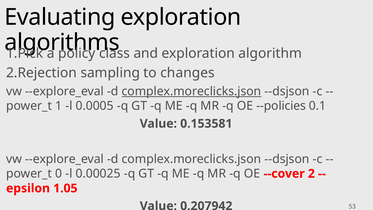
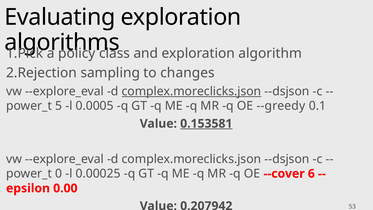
1: 1 -> 5
--policies: --policies -> --greedy
0.153581 underline: none -> present
2: 2 -> 6
1.05: 1.05 -> 0.00
